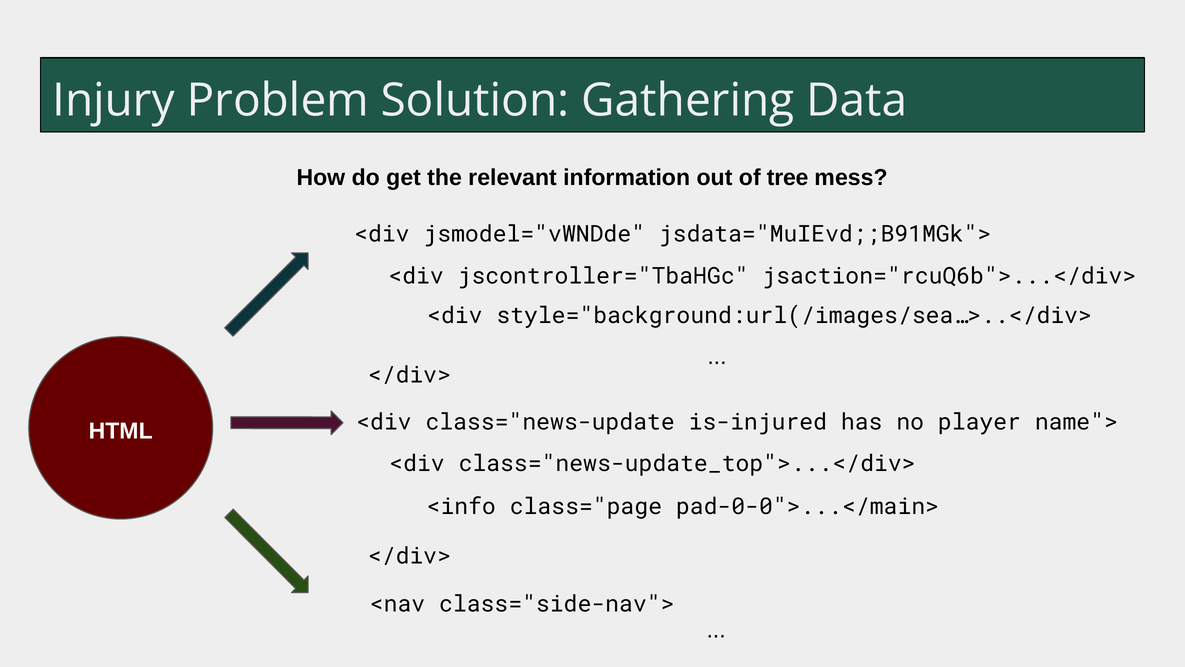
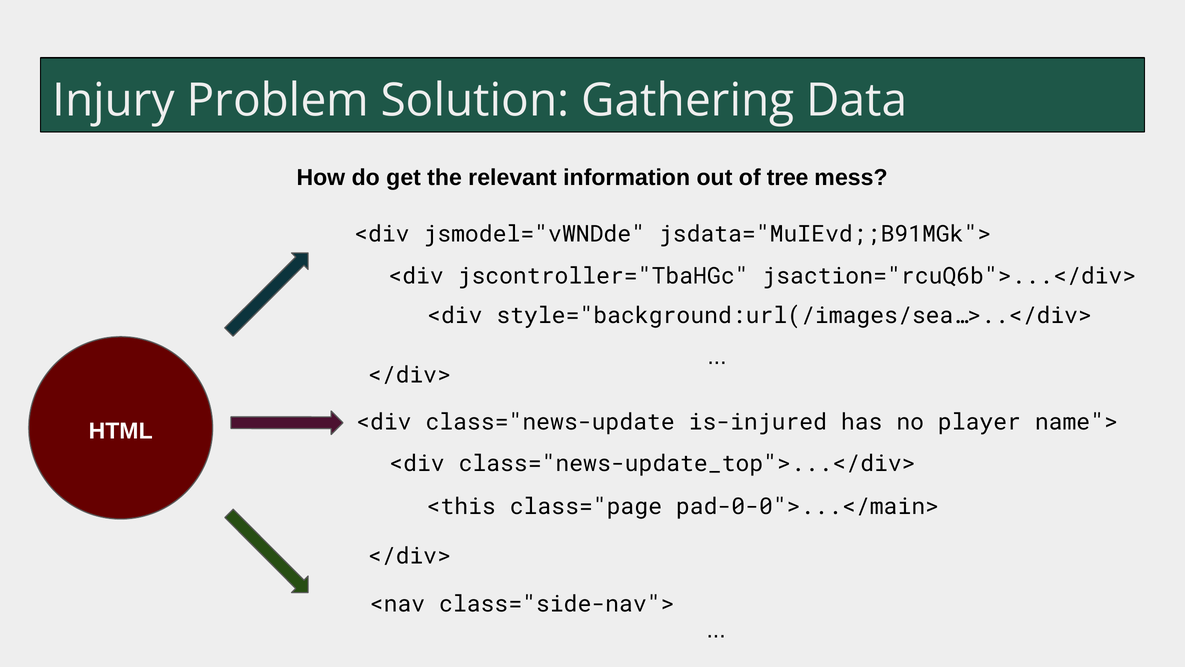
<info: <info -> <this
